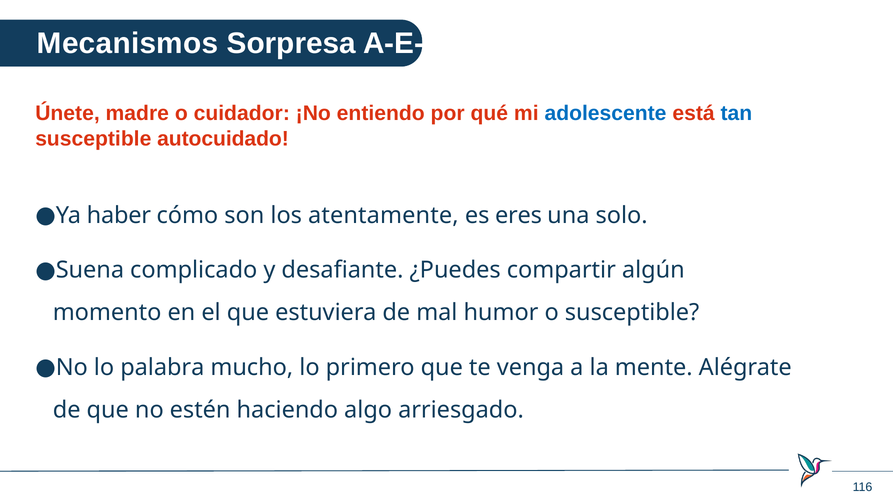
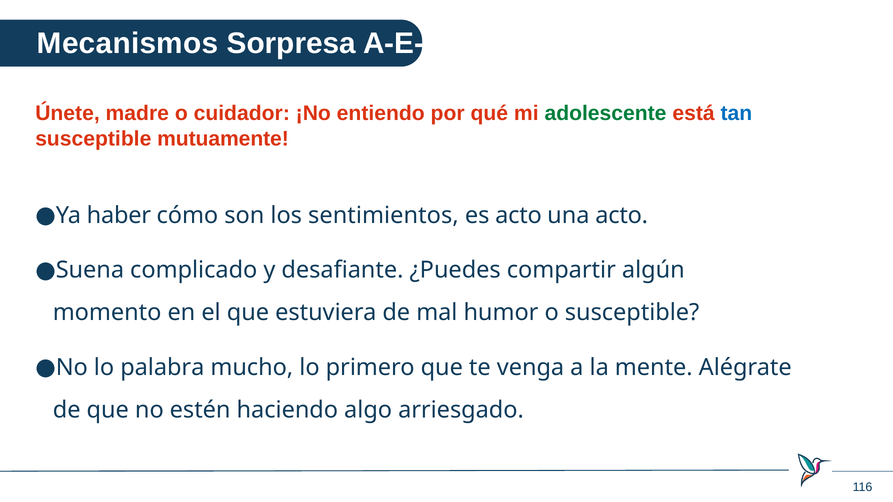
adolescente colour: blue -> green
autocuidado: autocuidado -> mutuamente
atentamente: atentamente -> sentimientos
es eres: eres -> acto
una solo: solo -> acto
